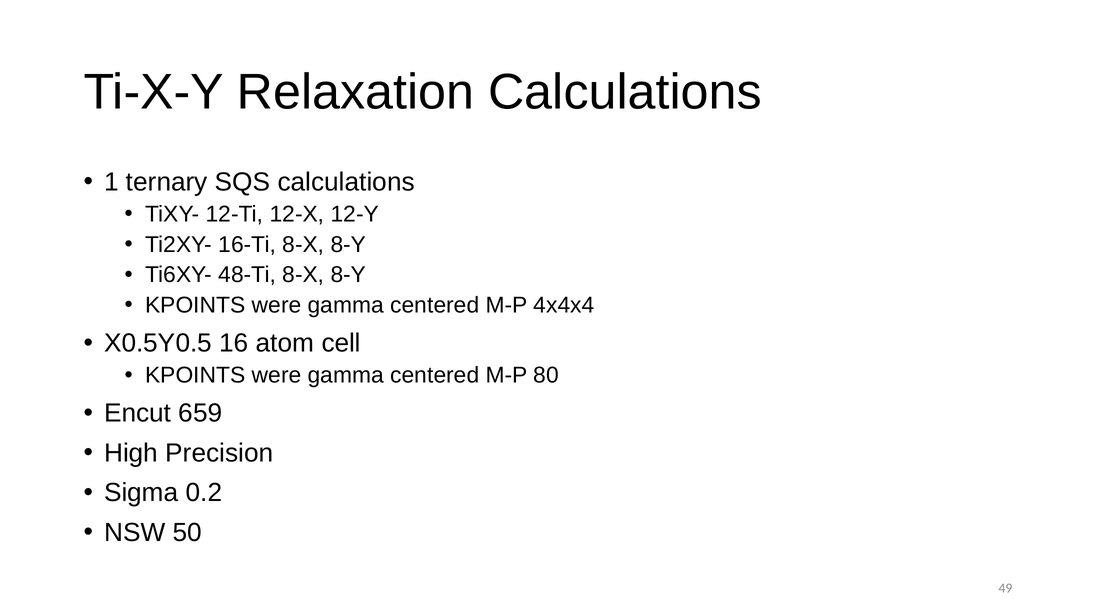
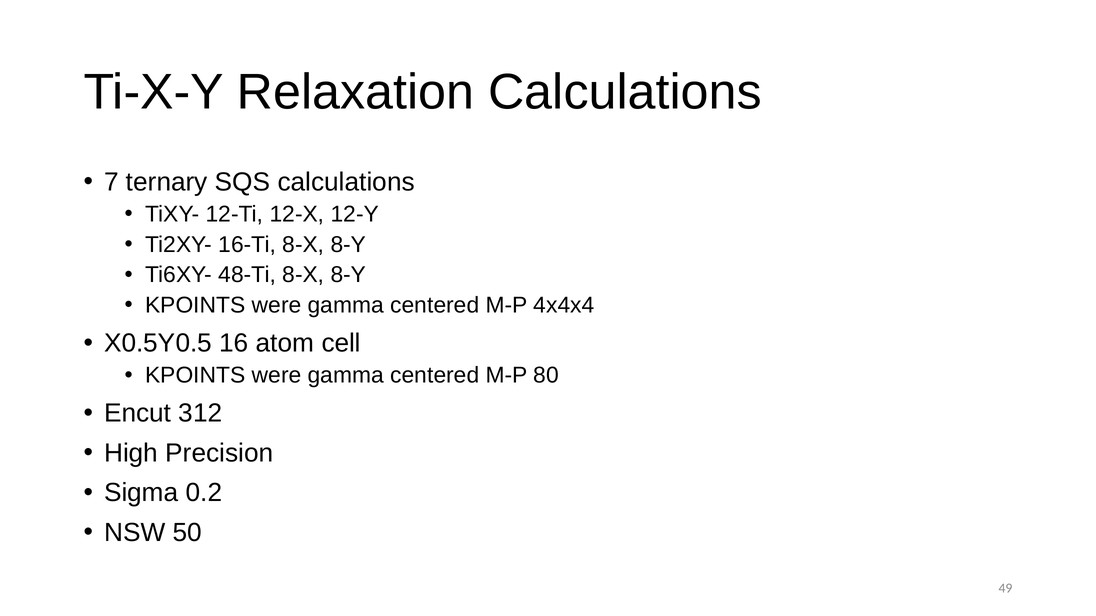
1: 1 -> 7
659: 659 -> 312
